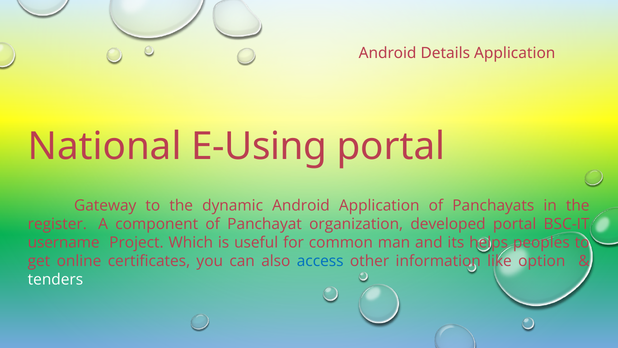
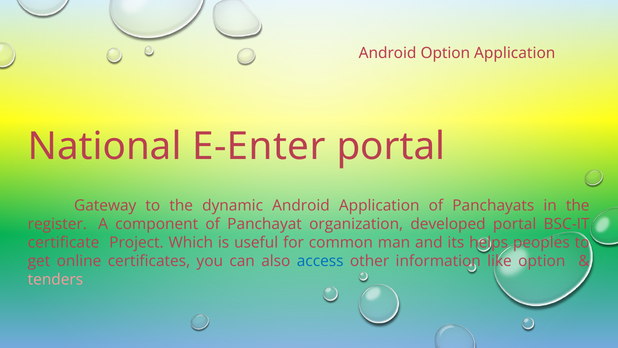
Android Details: Details -> Option
E-Using: E-Using -> E-Enter
username: username -> certificate
tenders colour: white -> pink
